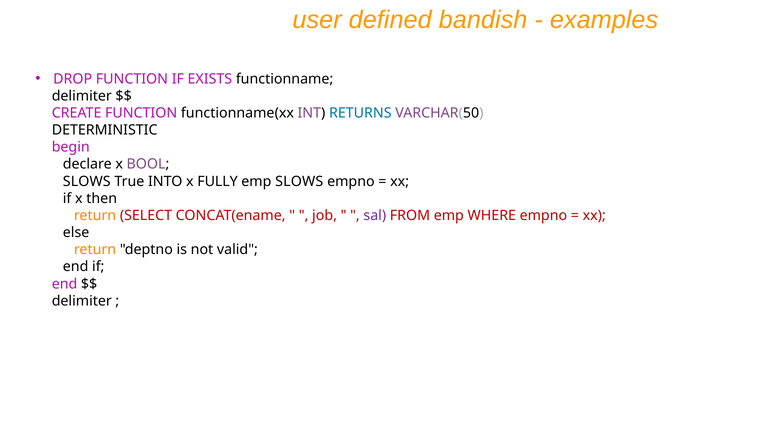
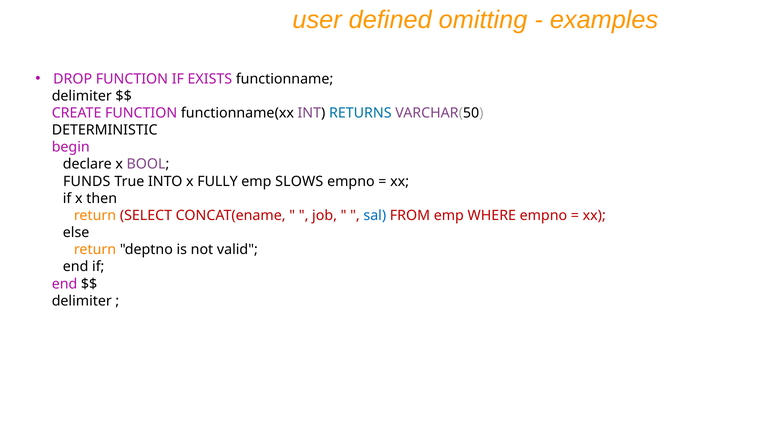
bandish: bandish -> omitting
SLOWS at (87, 181): SLOWS -> FUNDS
sal colour: purple -> blue
